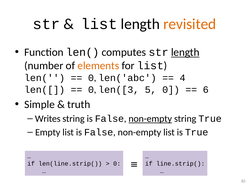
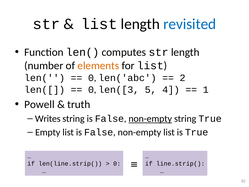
revisited colour: orange -> blue
length at (185, 52) underline: present -> none
4: 4 -> 2
5 0: 0 -> 4
6: 6 -> 1
Simple: Simple -> Powell
